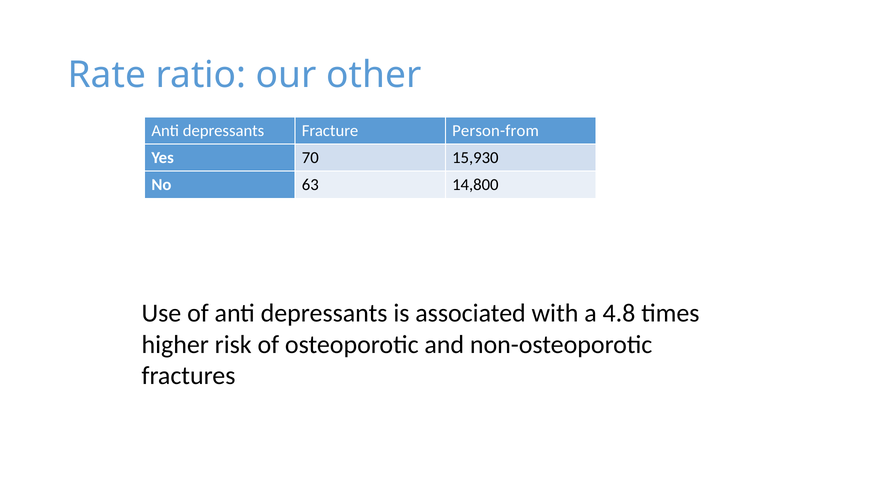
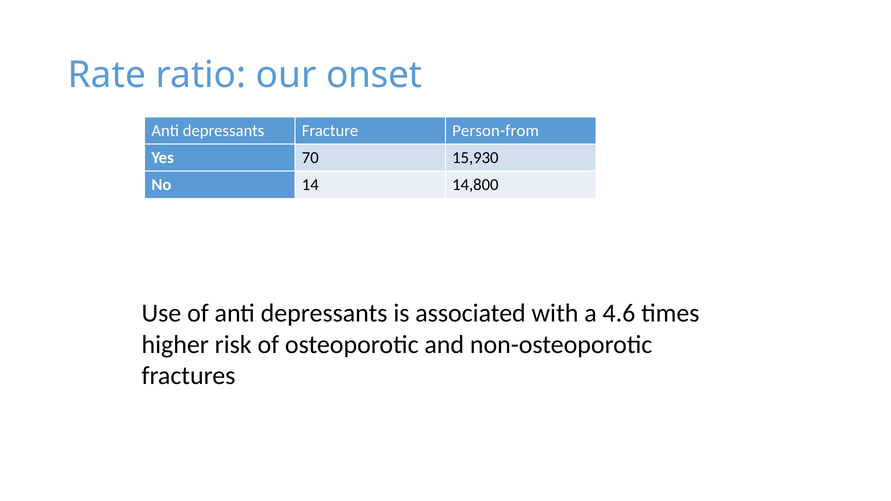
other: other -> onset
63: 63 -> 14
4.8: 4.8 -> 4.6
